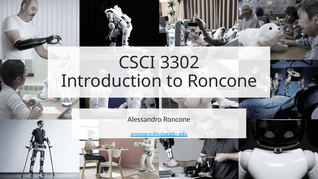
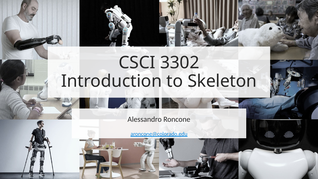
to Roncone: Roncone -> Skeleton
